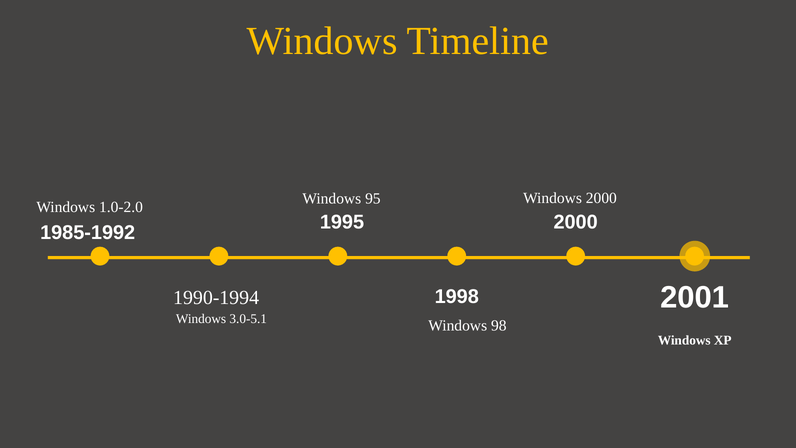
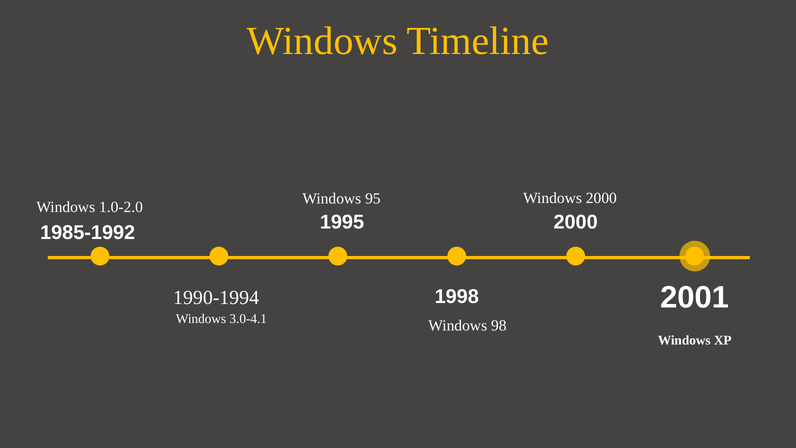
3.0-5.1: 3.0-5.1 -> 3.0-4.1
